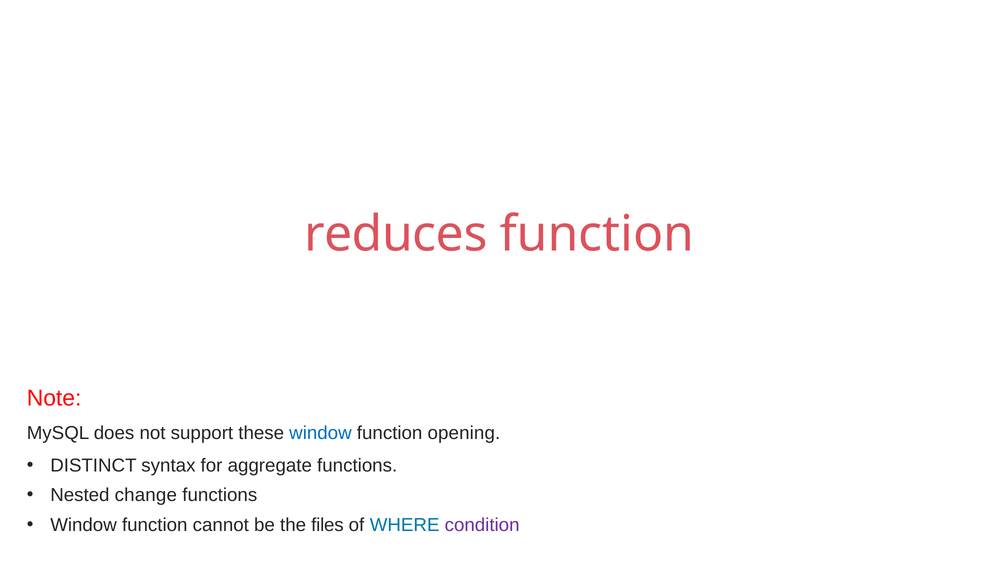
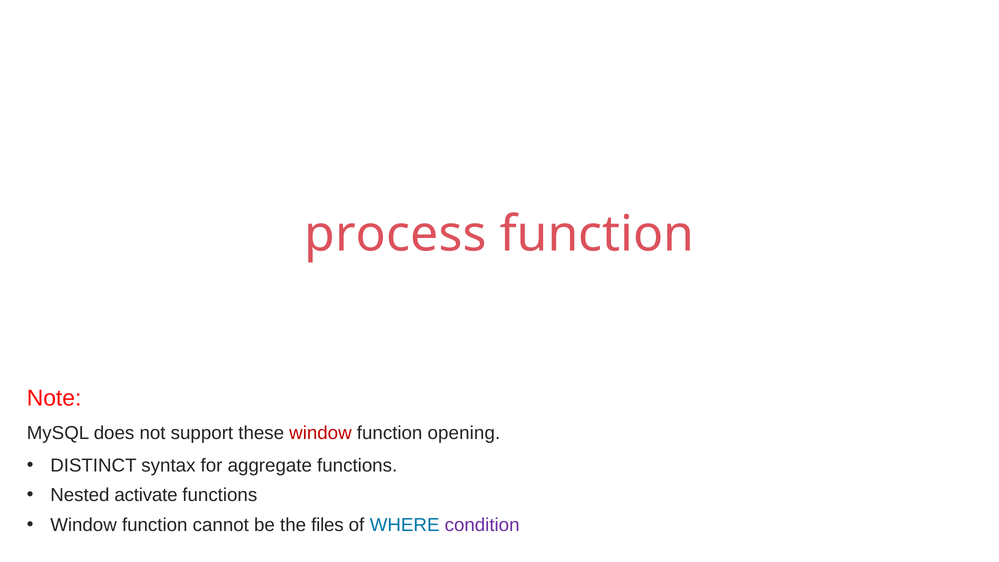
reduces: reduces -> process
window at (320, 433) colour: blue -> red
change: change -> activate
